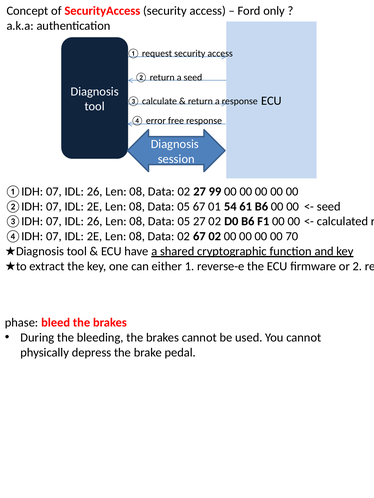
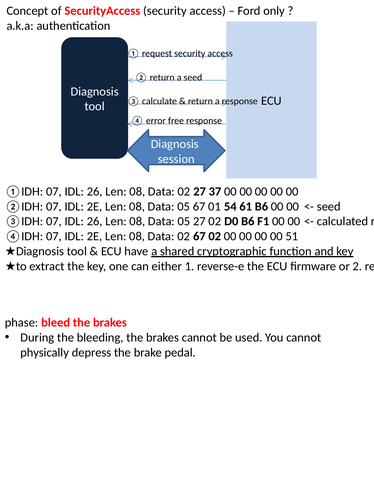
99: 99 -> 37
70: 70 -> 51
